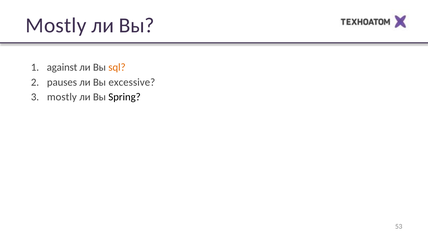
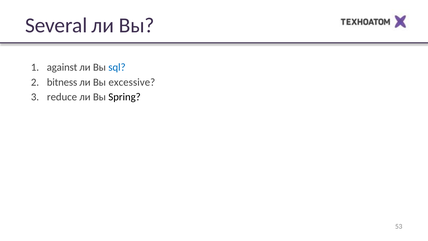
Mostly at (56, 25): Mostly -> Several
sql colour: orange -> blue
pauses: pauses -> bitness
mostly at (62, 97): mostly -> reduce
